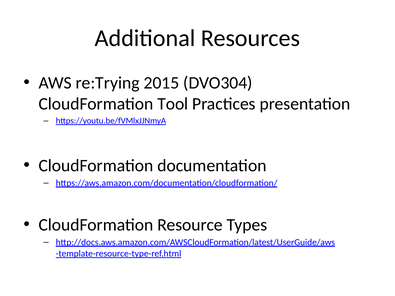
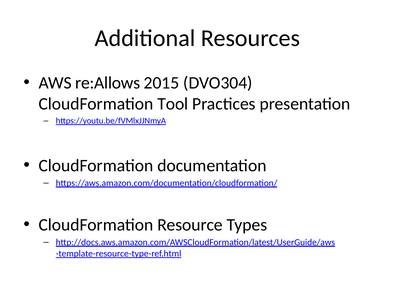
re:Trying: re:Trying -> re:Allows
